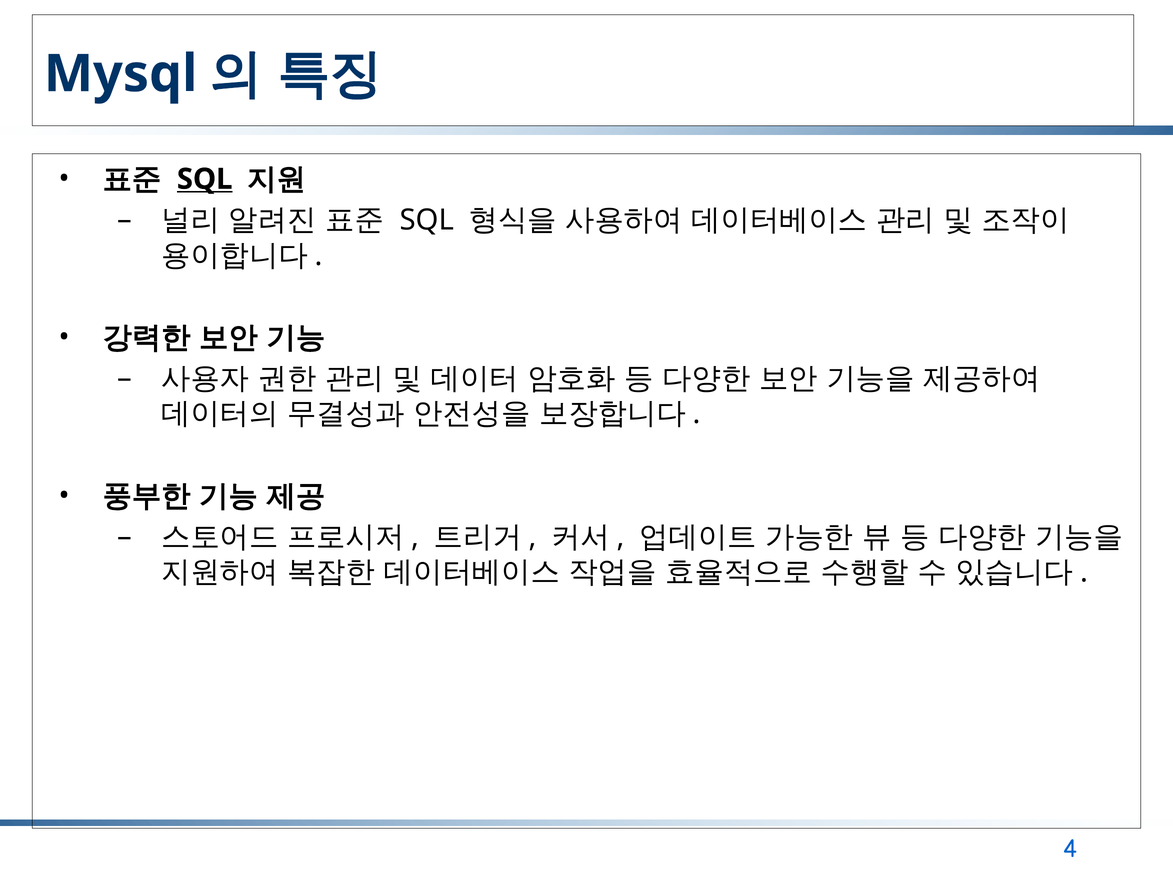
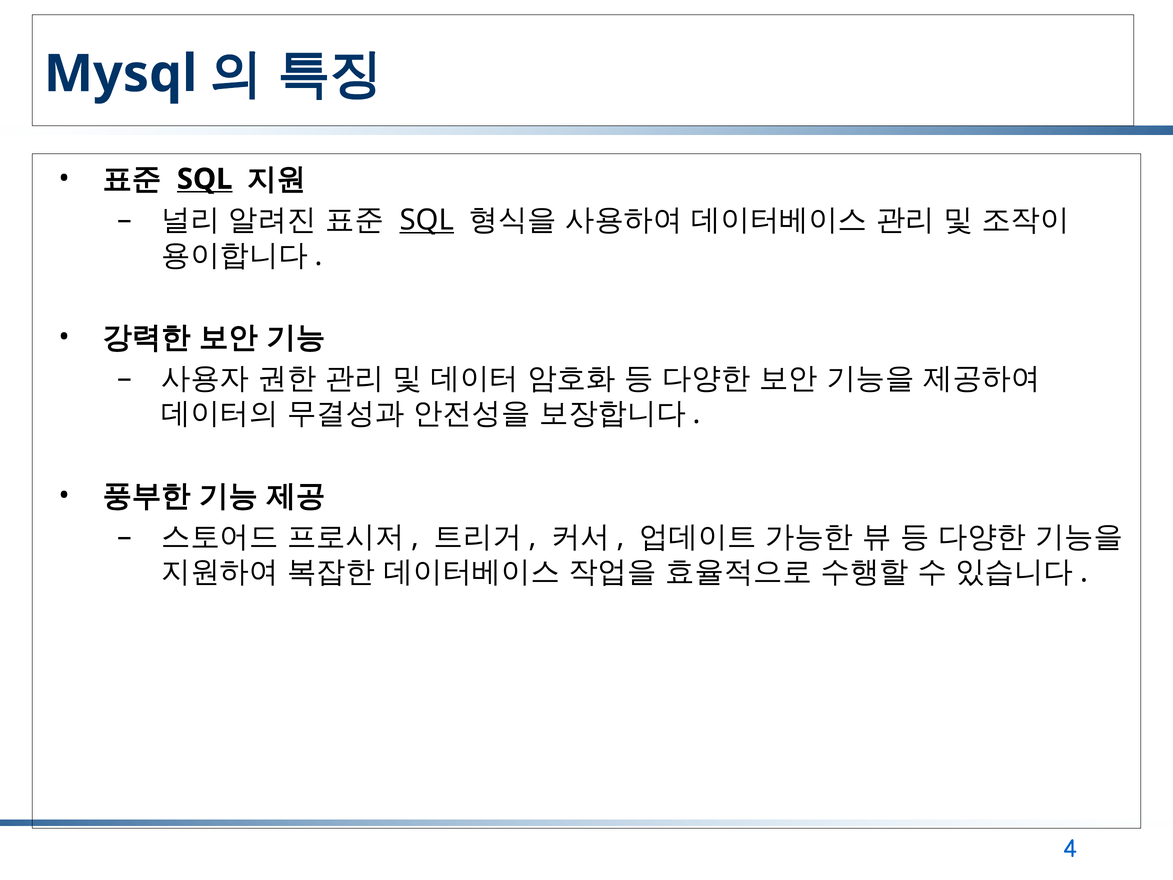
SQL at (427, 220) underline: none -> present
